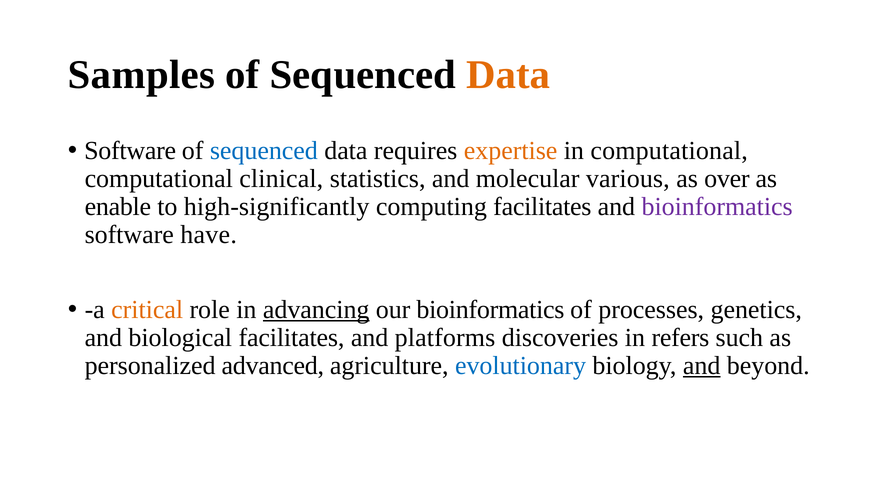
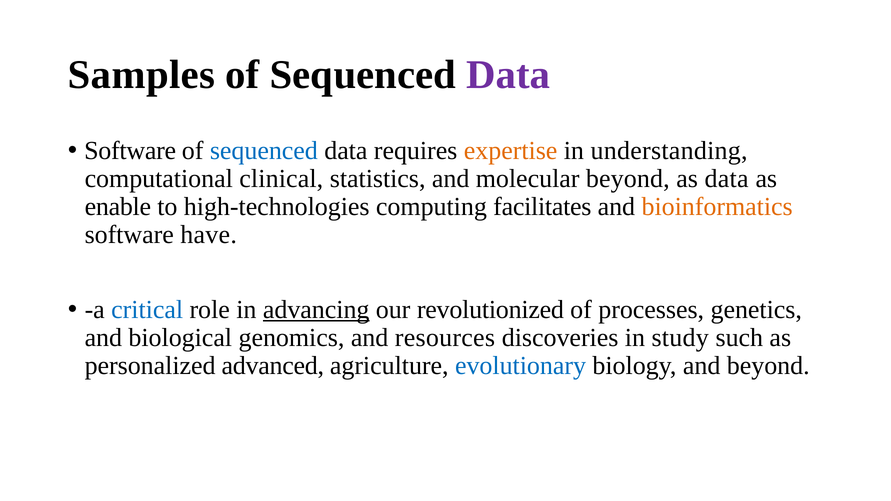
Data at (508, 75) colour: orange -> purple
in computational: computational -> understanding
molecular various: various -> beyond
as over: over -> data
high-significantly: high-significantly -> high-technologies
bioinformatics at (717, 207) colour: purple -> orange
critical colour: orange -> blue
our bioinformatics: bioinformatics -> revolutionized
biological facilitates: facilitates -> genomics
platforms: platforms -> resources
refers: refers -> study
and at (702, 366) underline: present -> none
